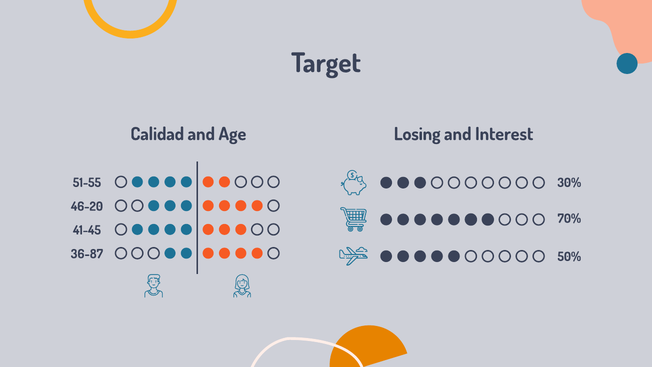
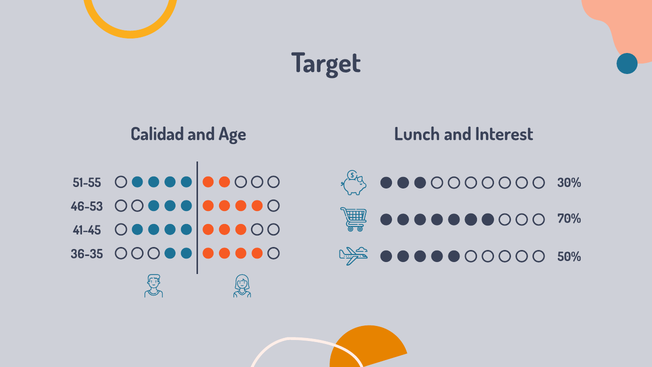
Losing: Losing -> Lunch
46-20: 46-20 -> 46-53
36-87: 36-87 -> 36-35
